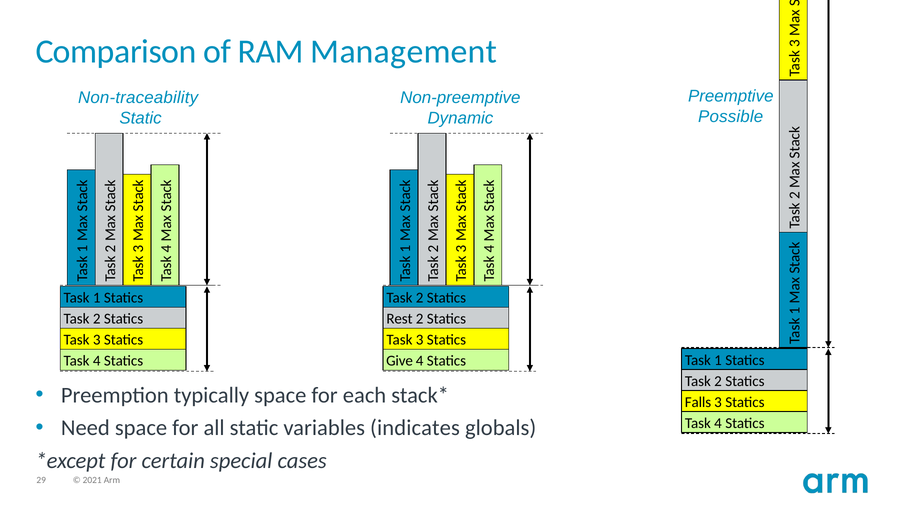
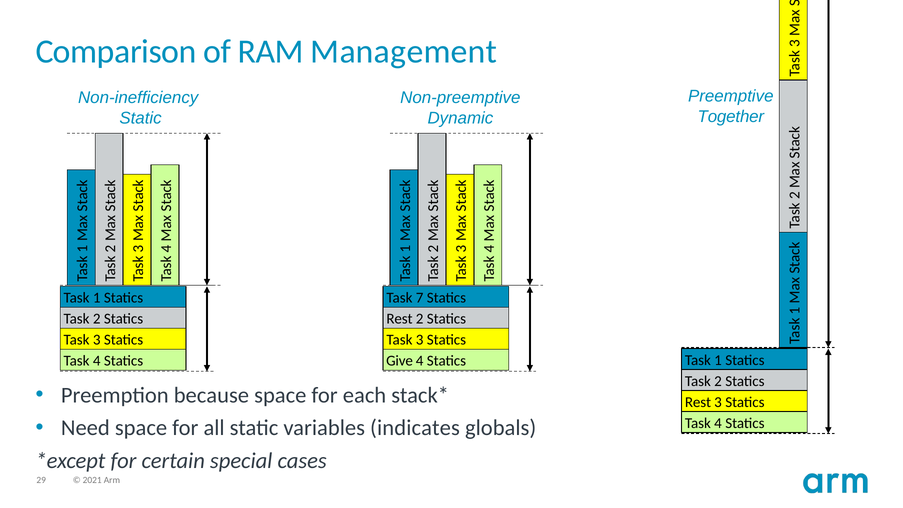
Non-traceability: Non-traceability -> Non-inefficiency
Possible: Possible -> Together
2 at (420, 298): 2 -> 7
typically: typically -> because
Falls at (698, 402): Falls -> Rest
